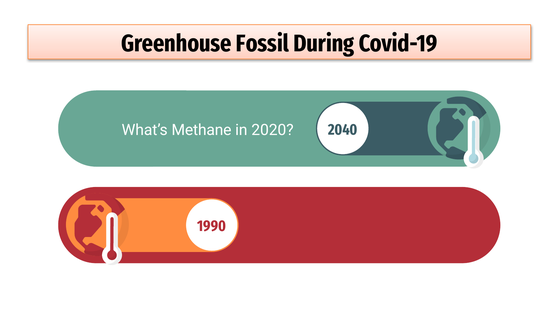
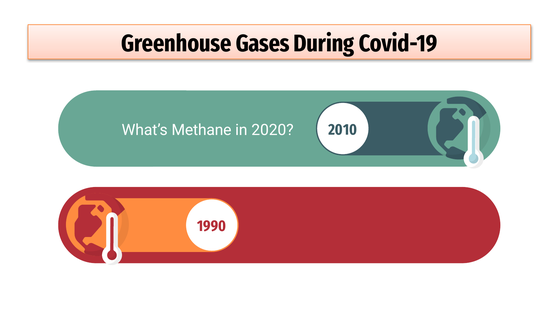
Fossil: Fossil -> Gases
2040: 2040 -> 2010
